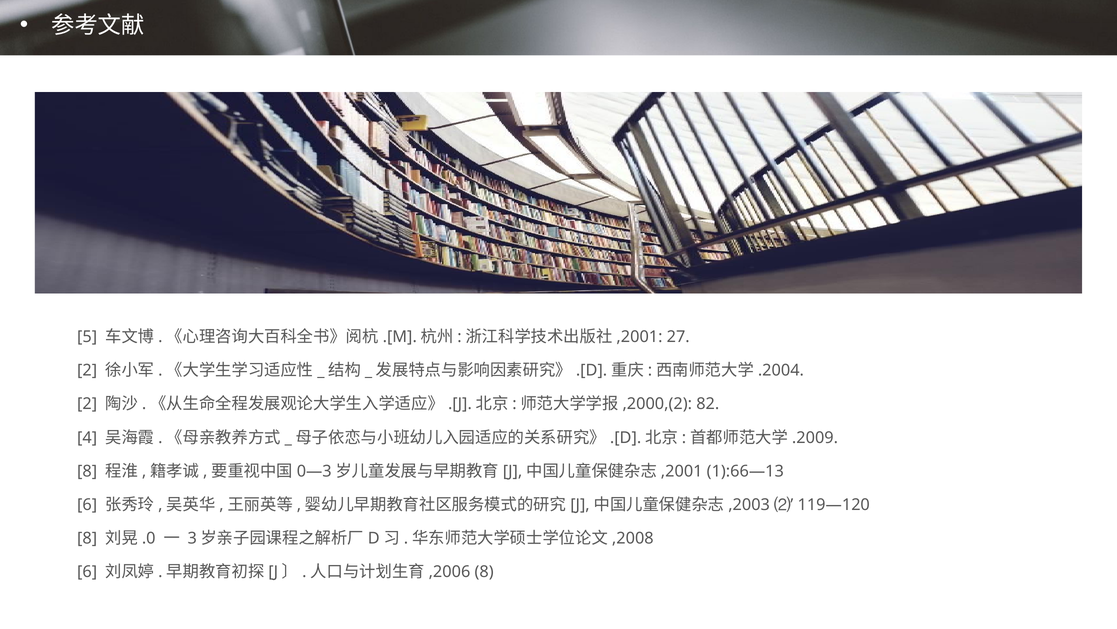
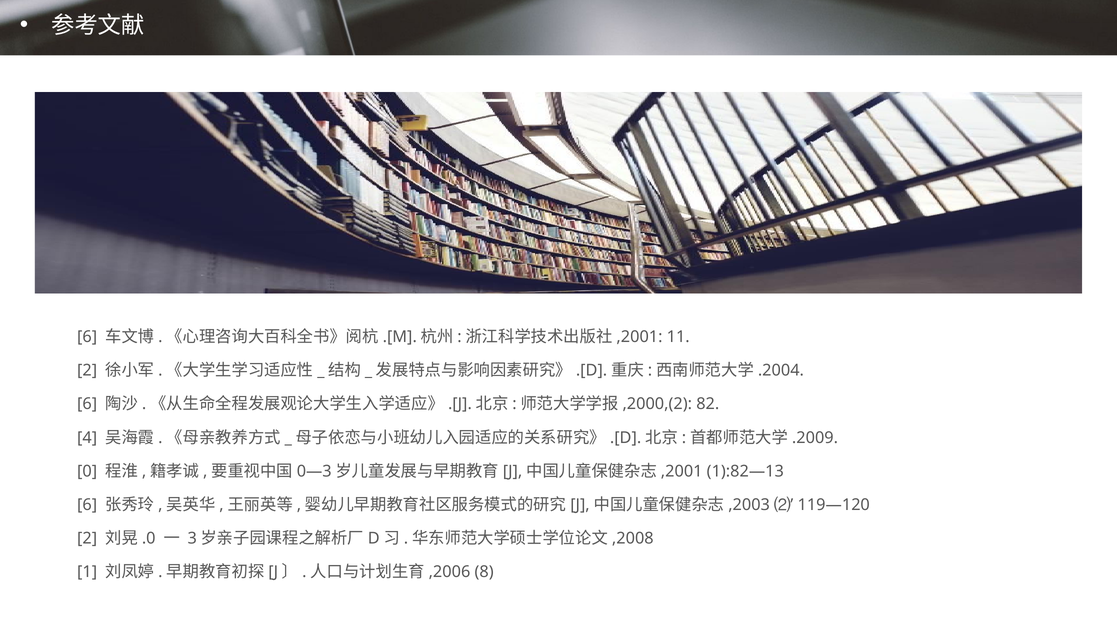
5 at (87, 337): 5 -> 6
27: 27 -> 11
2 at (87, 404): 2 -> 6
8 at (87, 471): 8 -> 0
1):66—13: 1):66—13 -> 1):82—13
8 at (87, 538): 8 -> 2
6 at (87, 571): 6 -> 1
